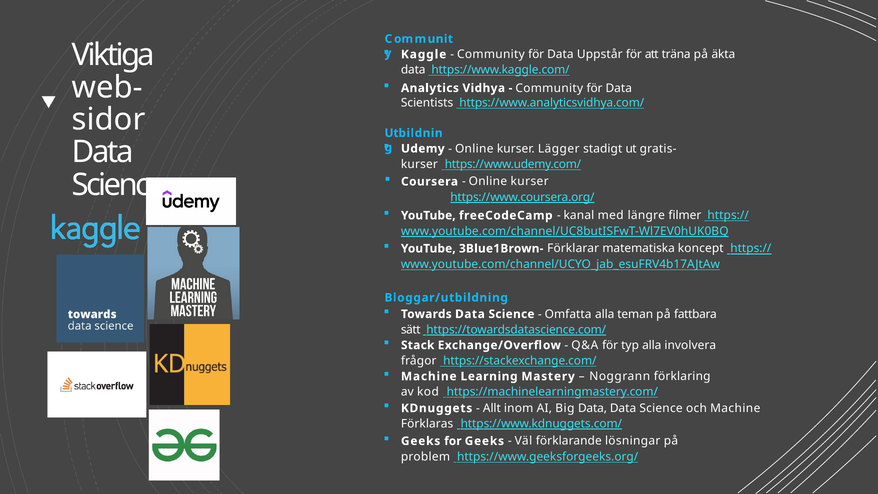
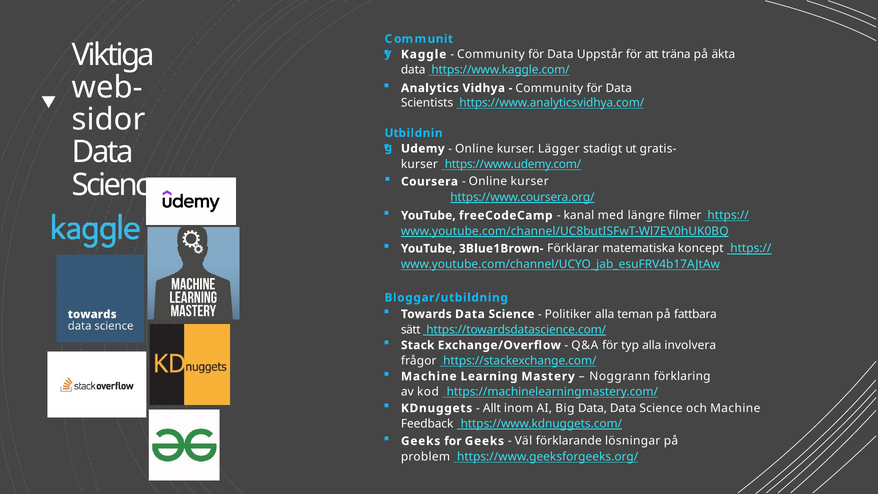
Omfatta: Omfatta -> Politiker
Förklaras: Förklaras -> Feedback
